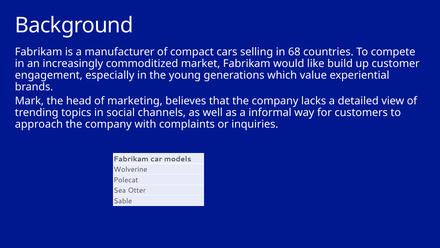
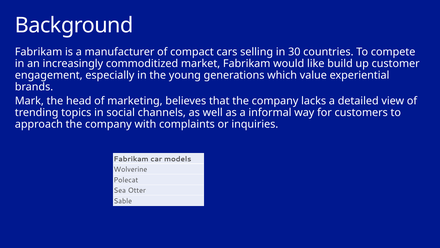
68: 68 -> 30
